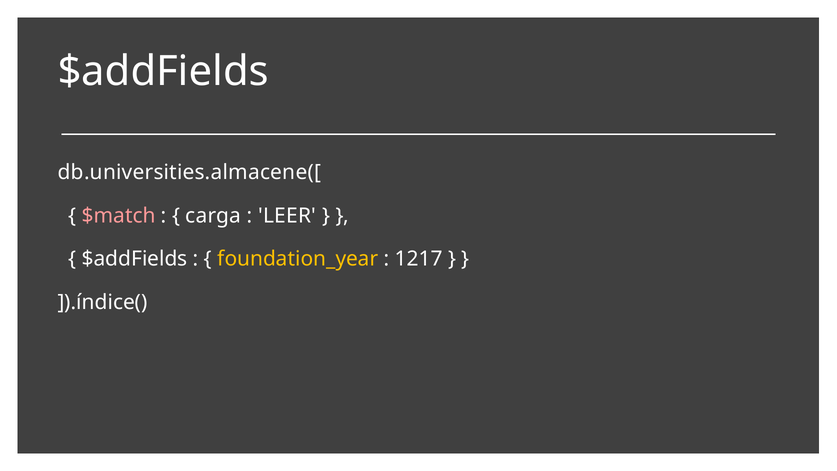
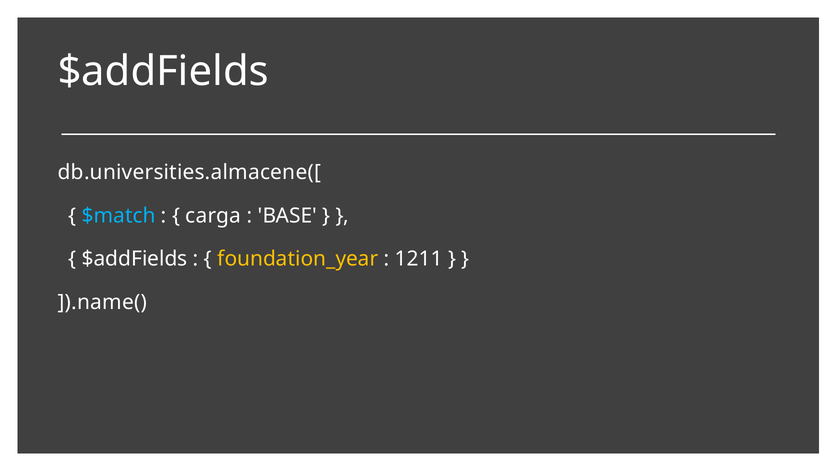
$match colour: pink -> light blue
LEER: LEER -> BASE
1217: 1217 -> 1211
]).índice(: ]).índice( -> ]).name(
